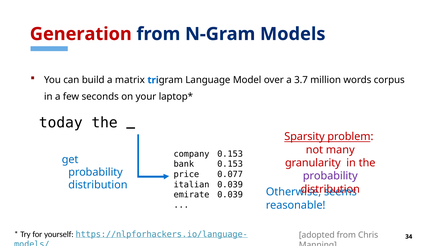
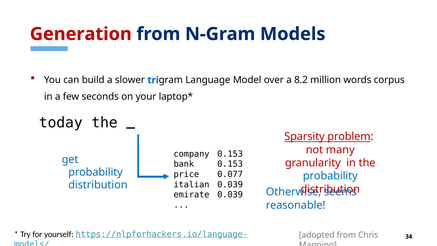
matrix: matrix -> slower
3.7: 3.7 -> 8.2
probability at (330, 176) colour: purple -> blue
